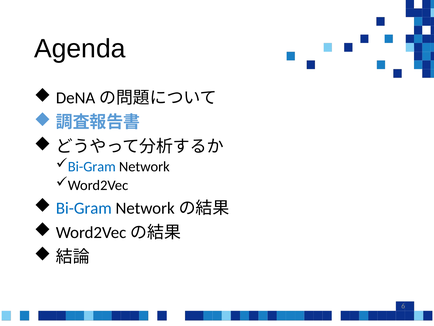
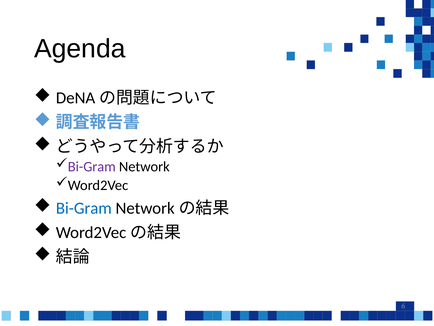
Bi-Gram at (92, 166) colour: blue -> purple
